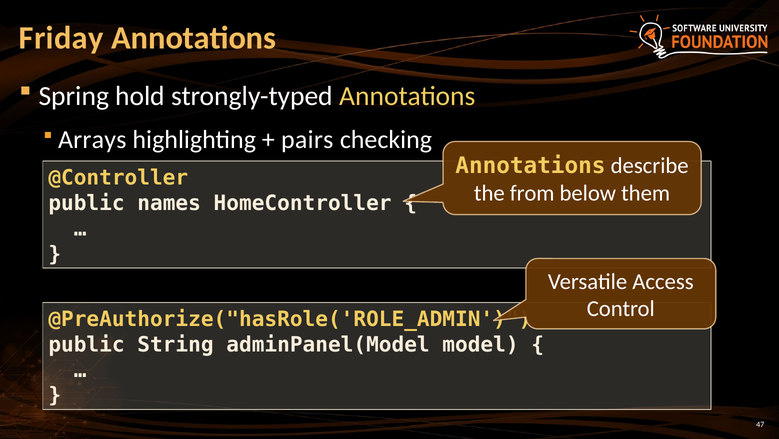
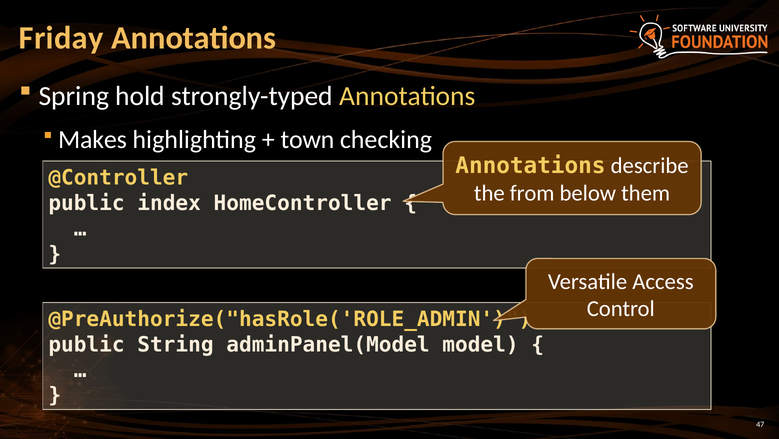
Arrays: Arrays -> Makes
pairs: pairs -> town
names: names -> index
